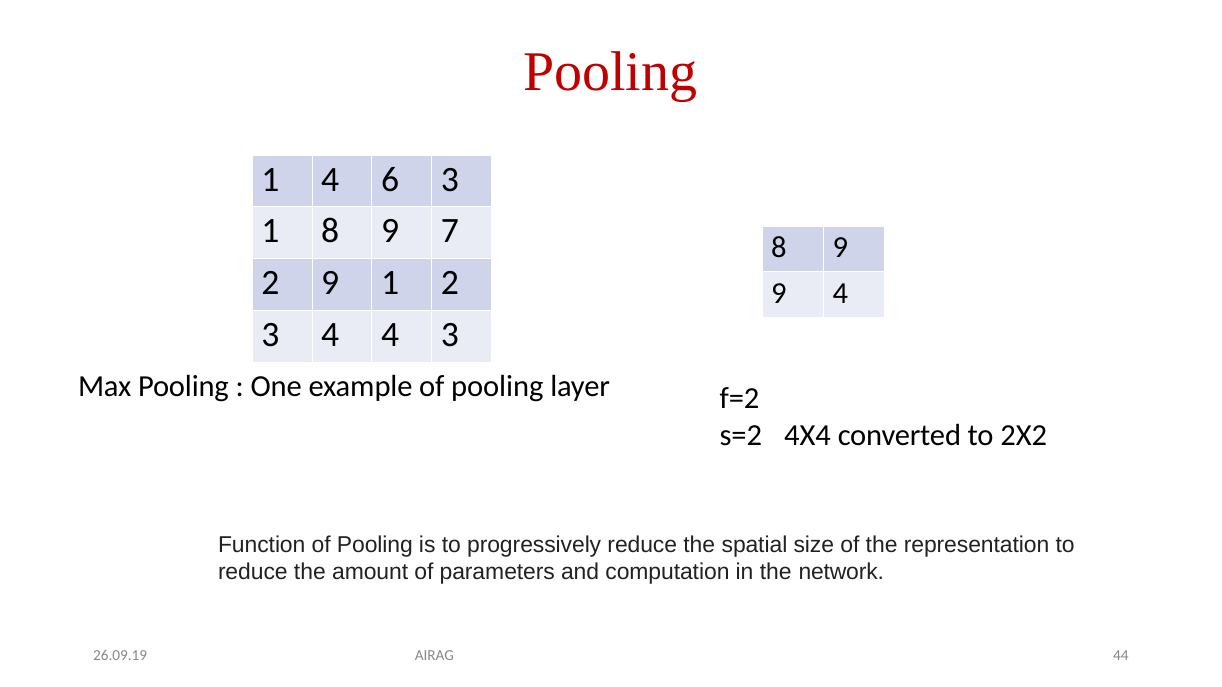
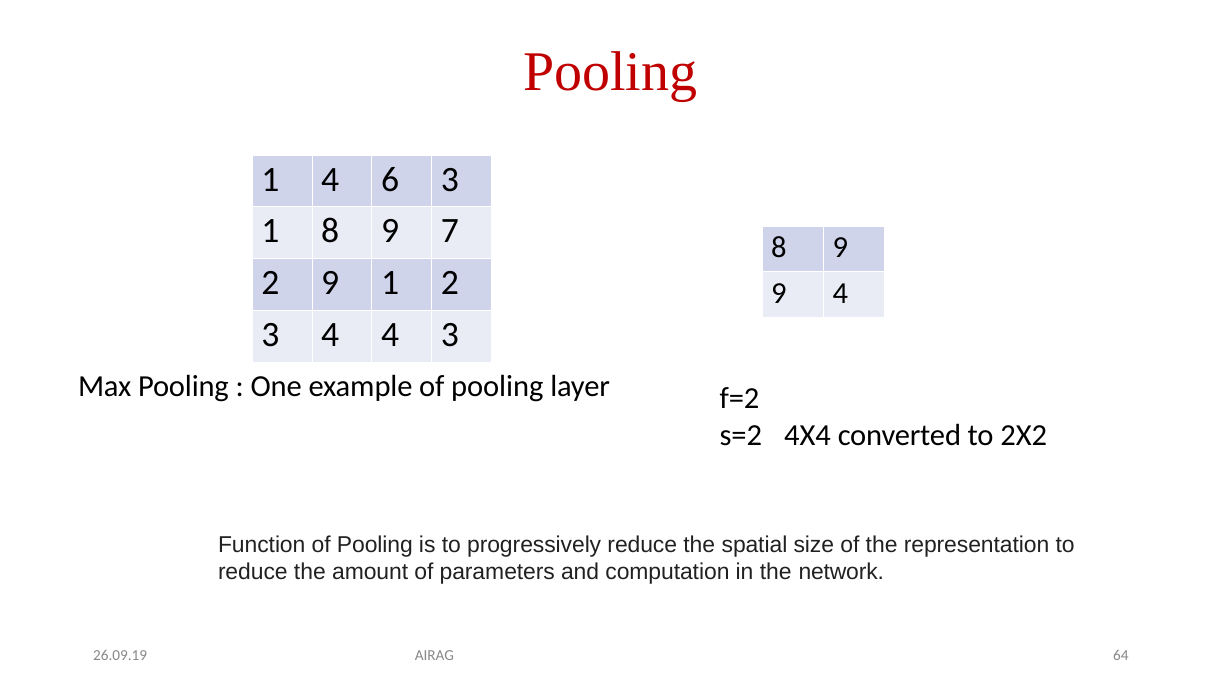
44: 44 -> 64
